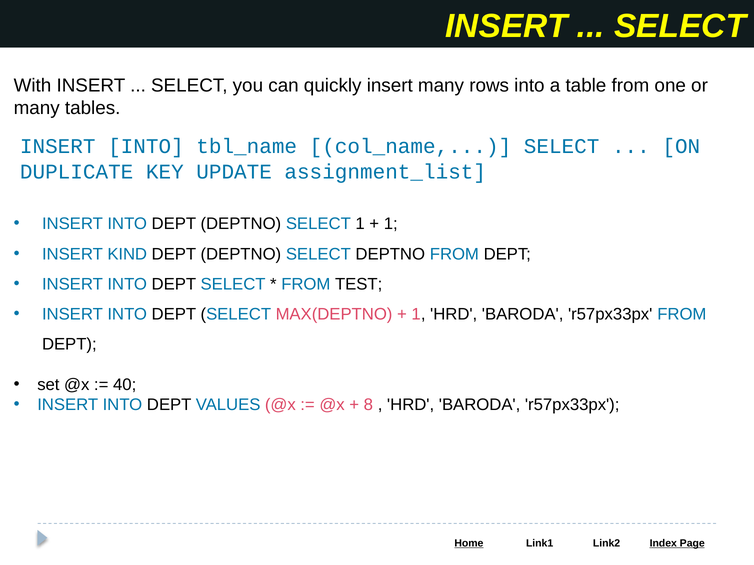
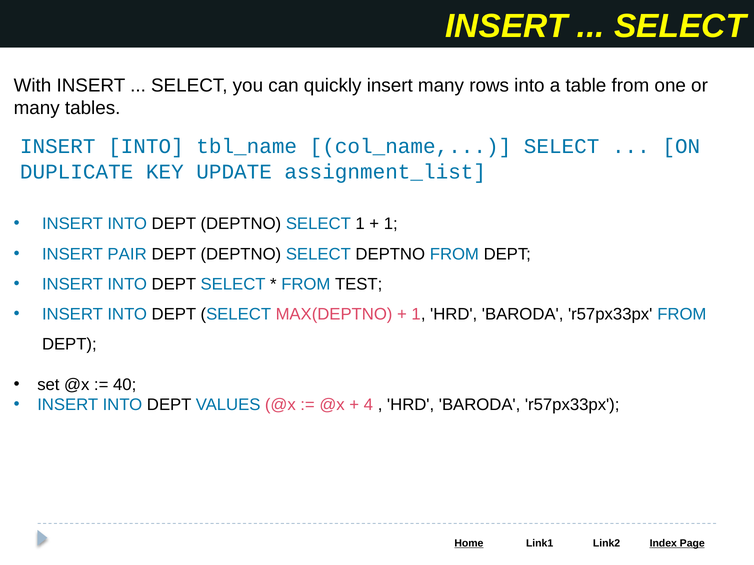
KIND: KIND -> PAIR
8: 8 -> 4
